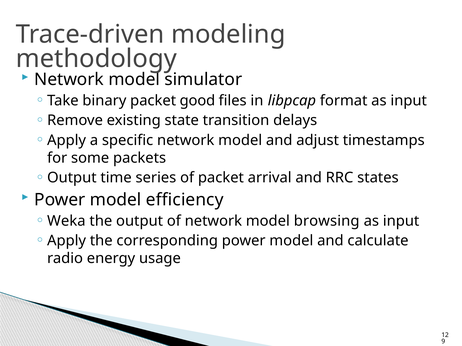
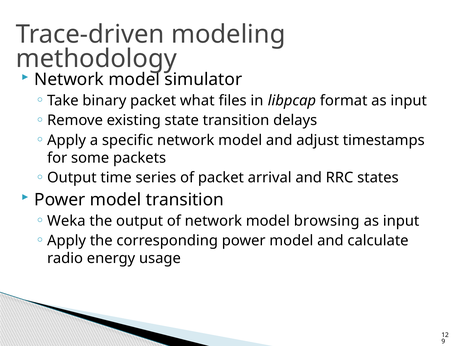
good: good -> what
model efficiency: efficiency -> transition
